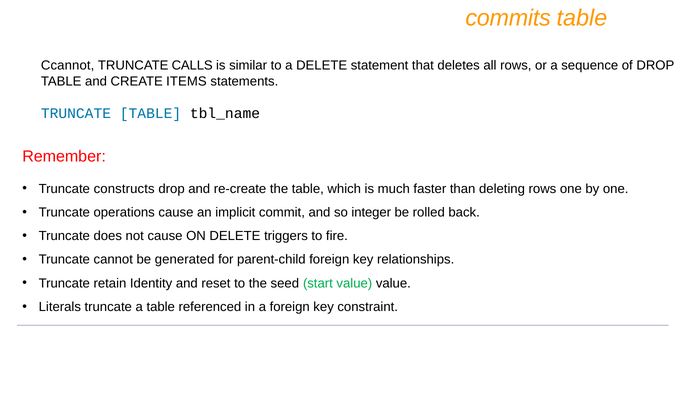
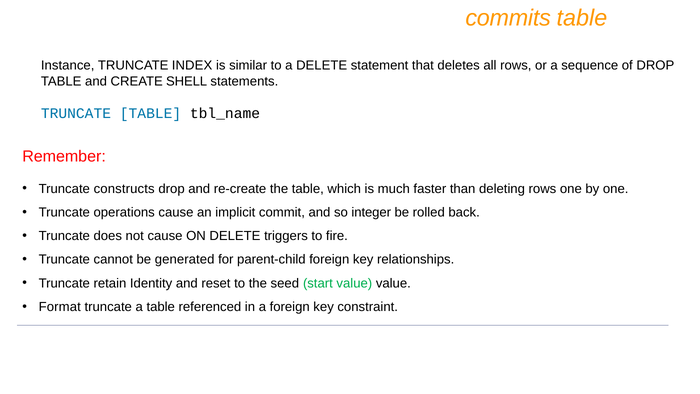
Ccannot: Ccannot -> Instance
CALLS: CALLS -> INDEX
ITEMS: ITEMS -> SHELL
Literals: Literals -> Format
